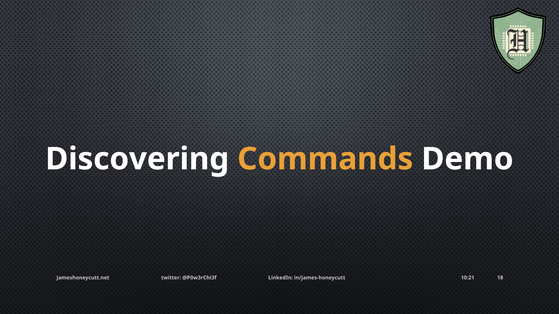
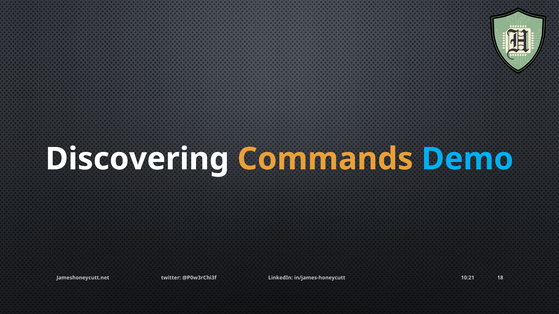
Demo colour: white -> light blue
